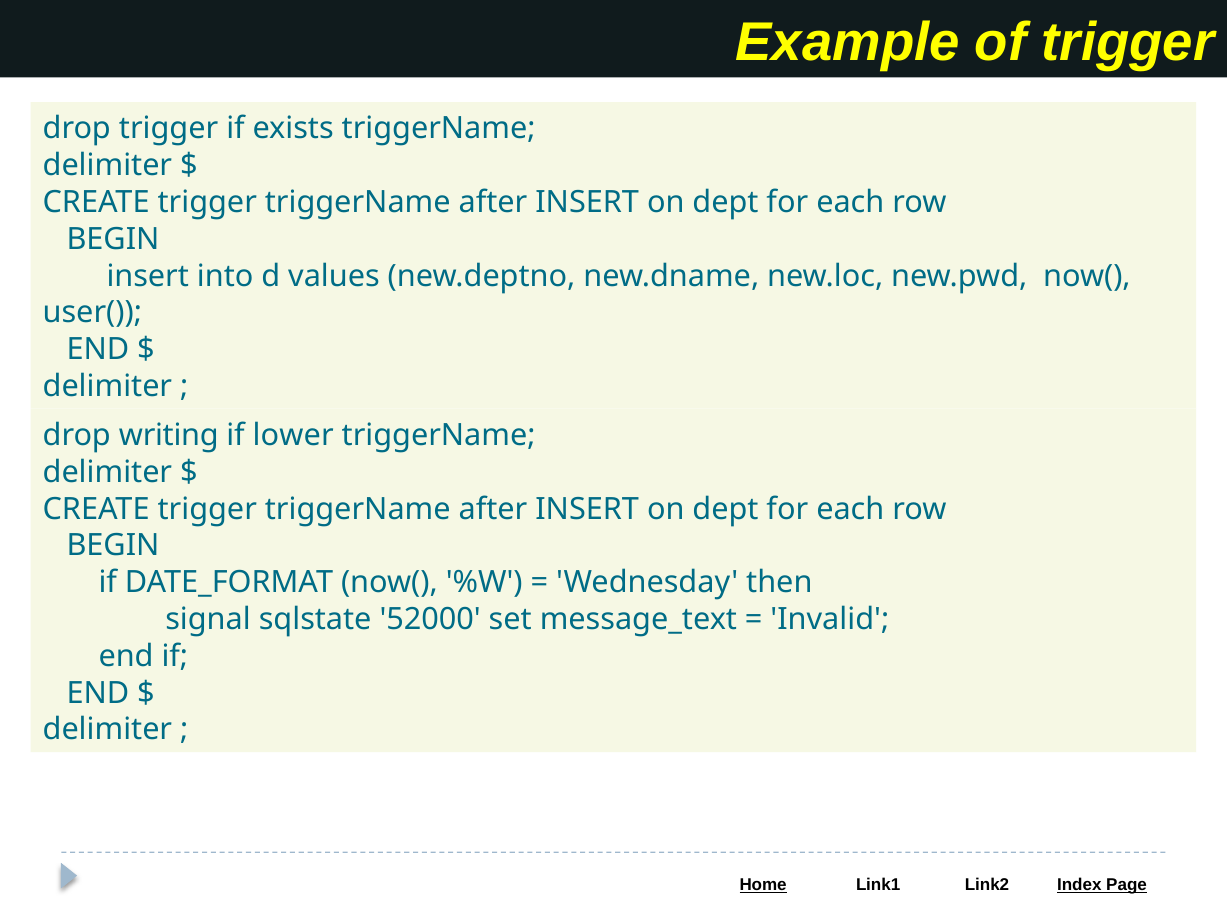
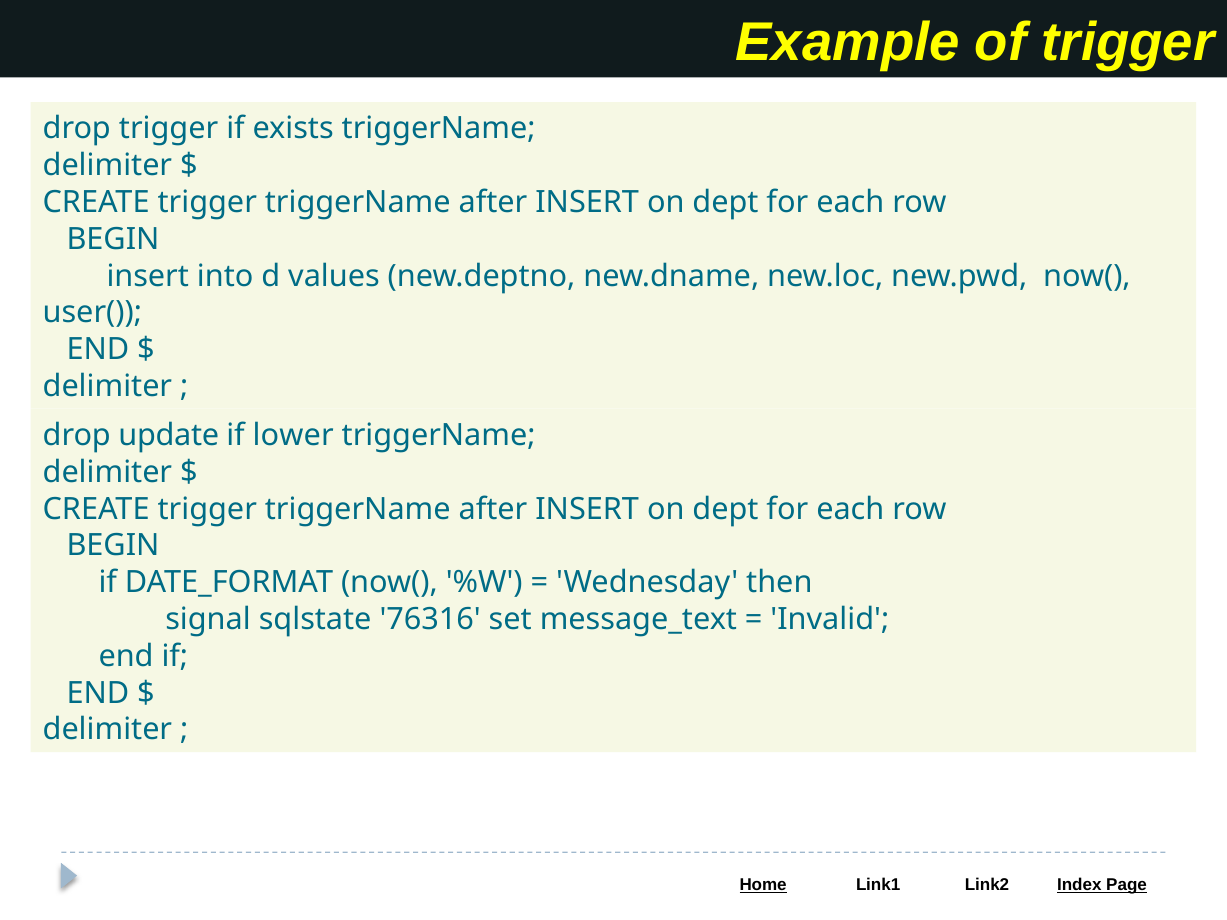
writing: writing -> update
52000: 52000 -> 76316
